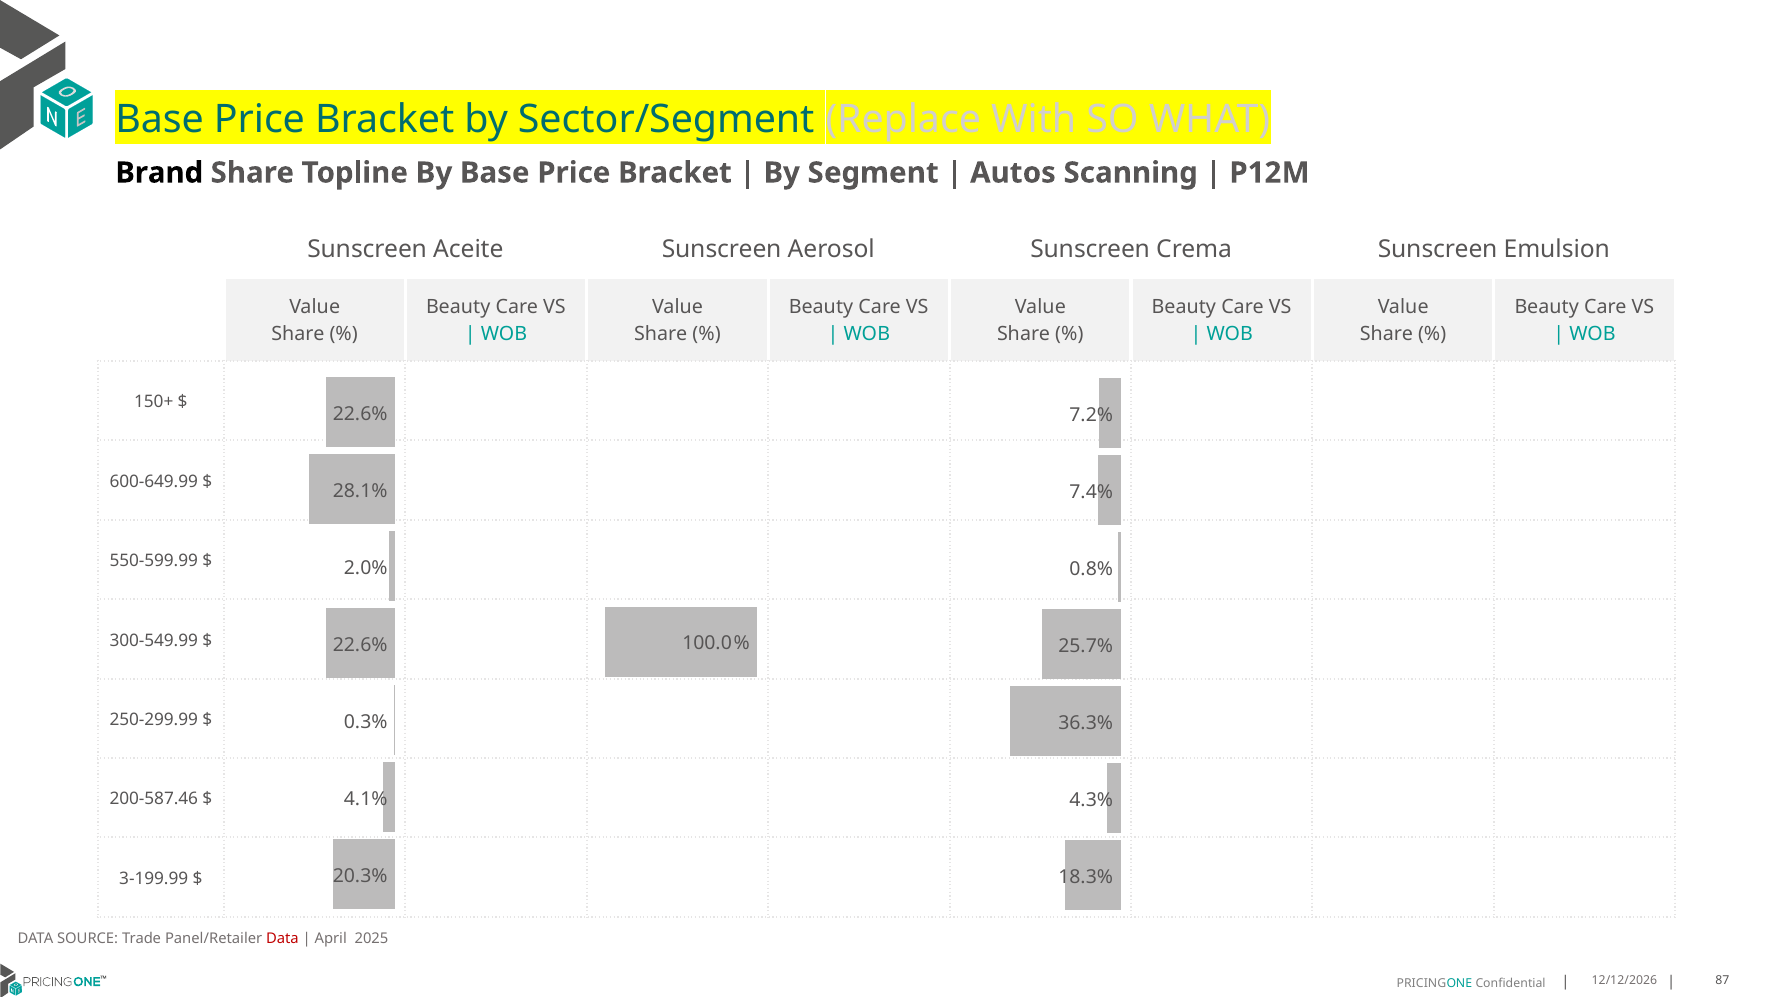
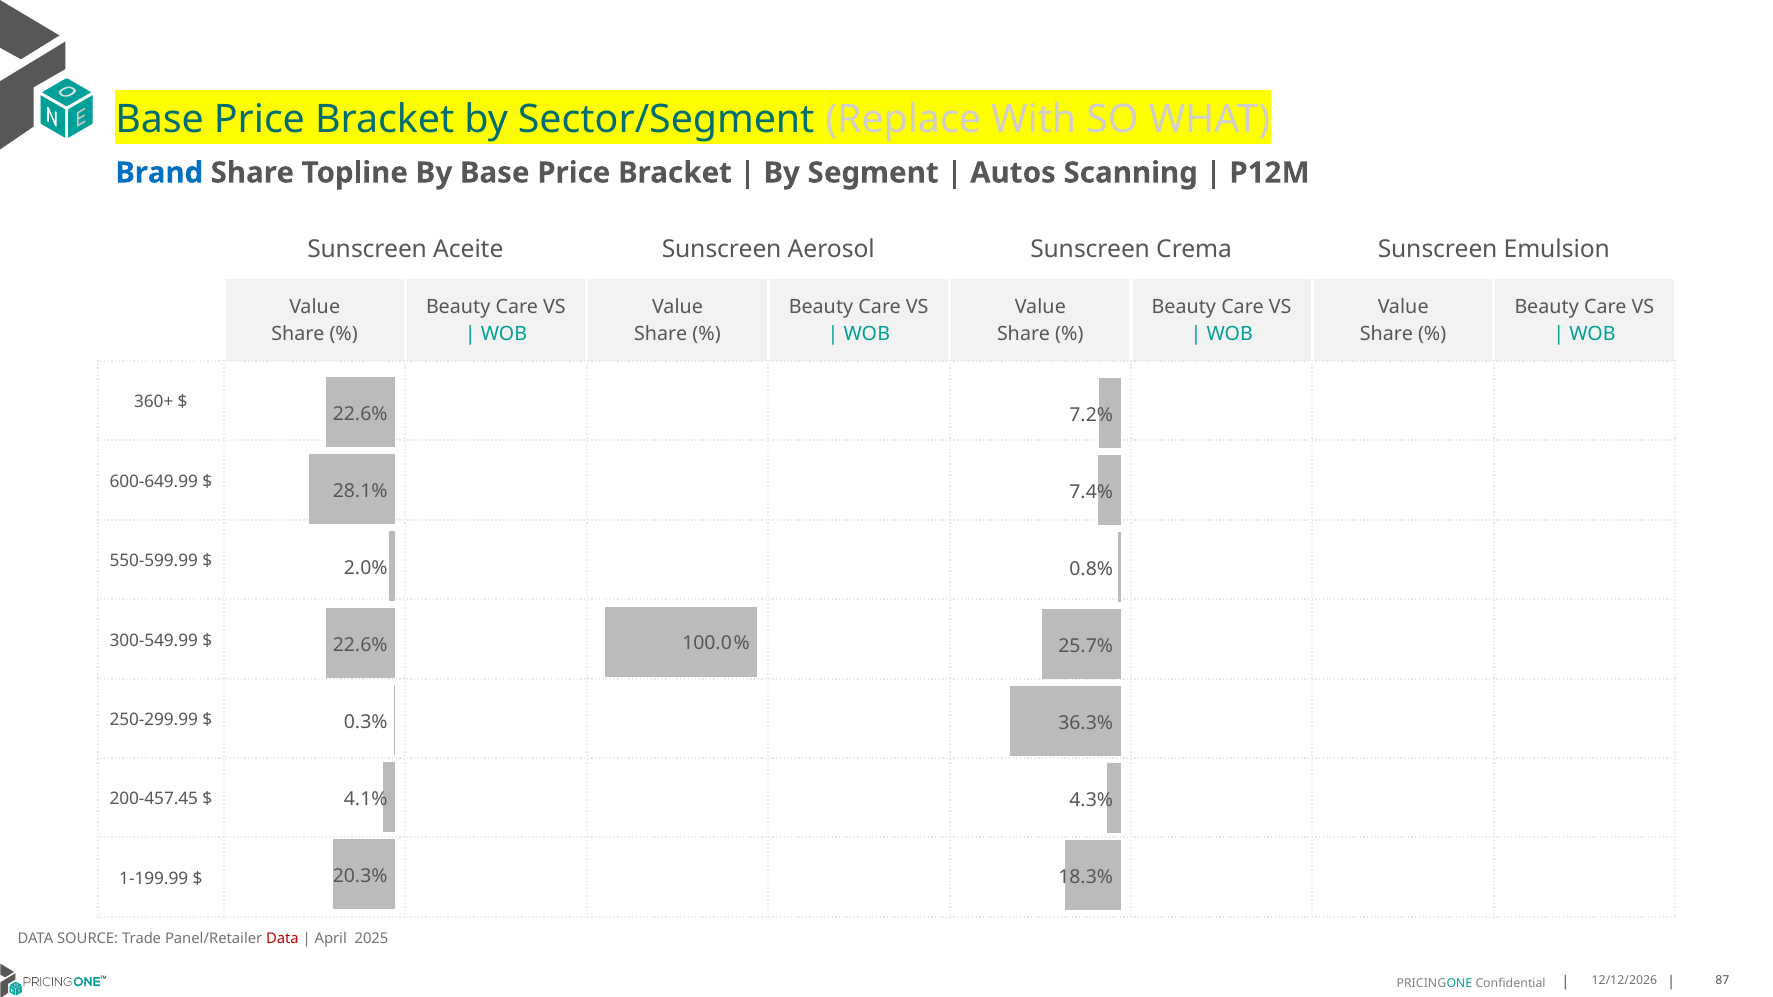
Brand colour: black -> blue
150+: 150+ -> 360+
200-587.46: 200-587.46 -> 200-457.45
3-199.99: 3-199.99 -> 1-199.99
